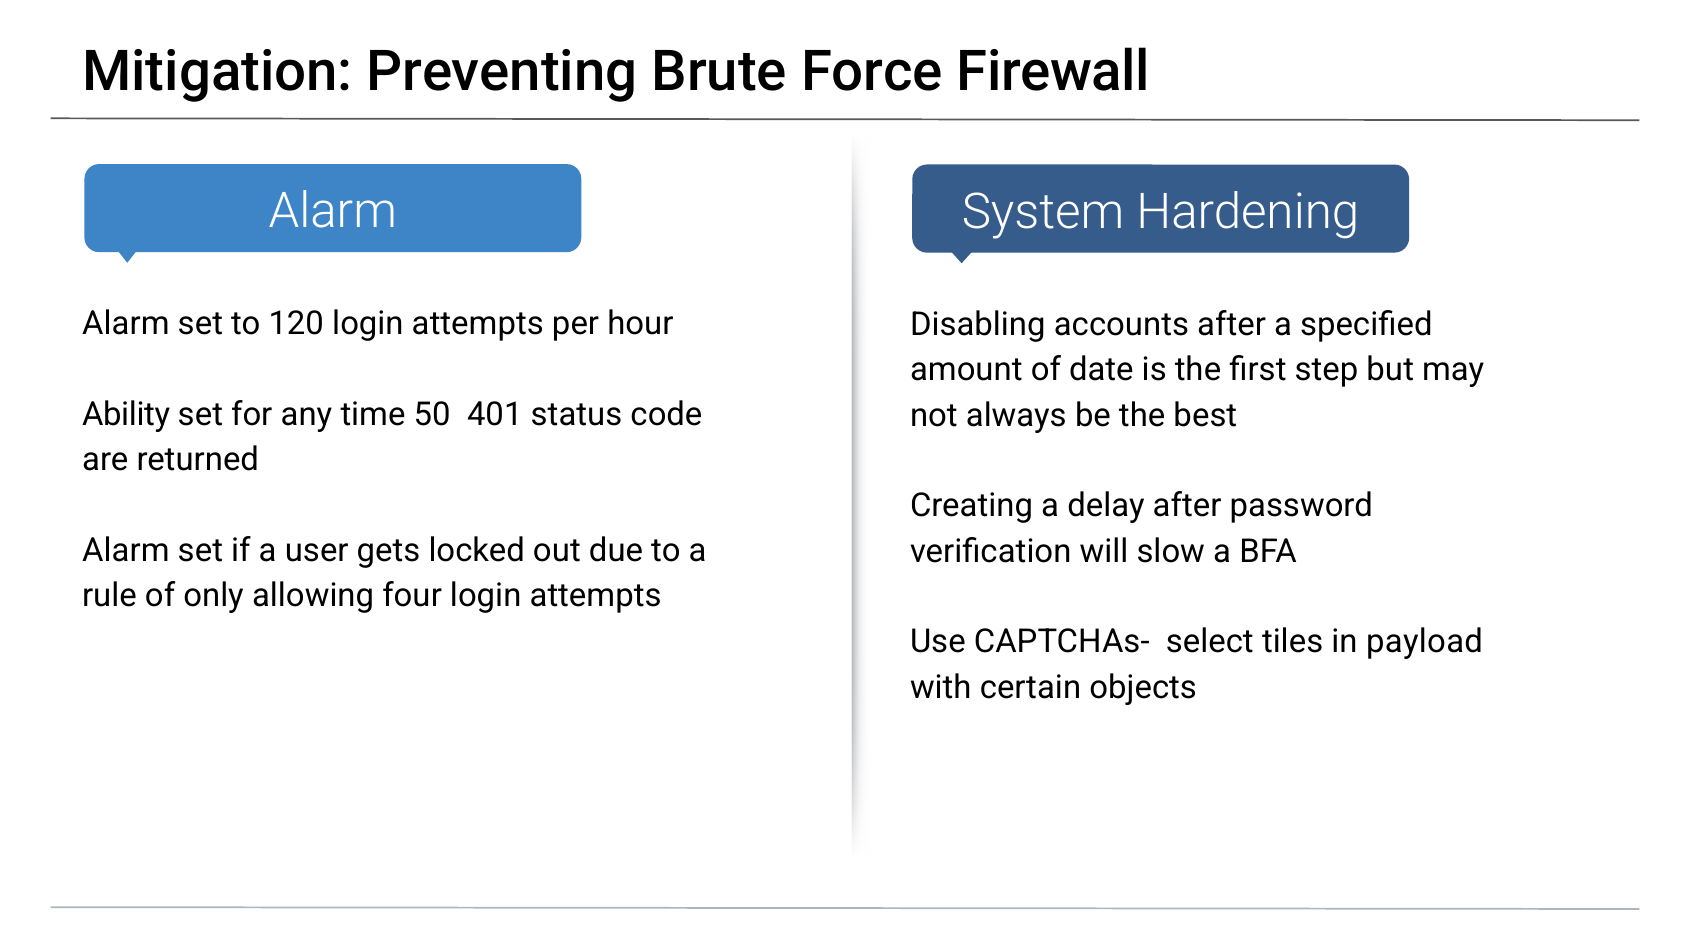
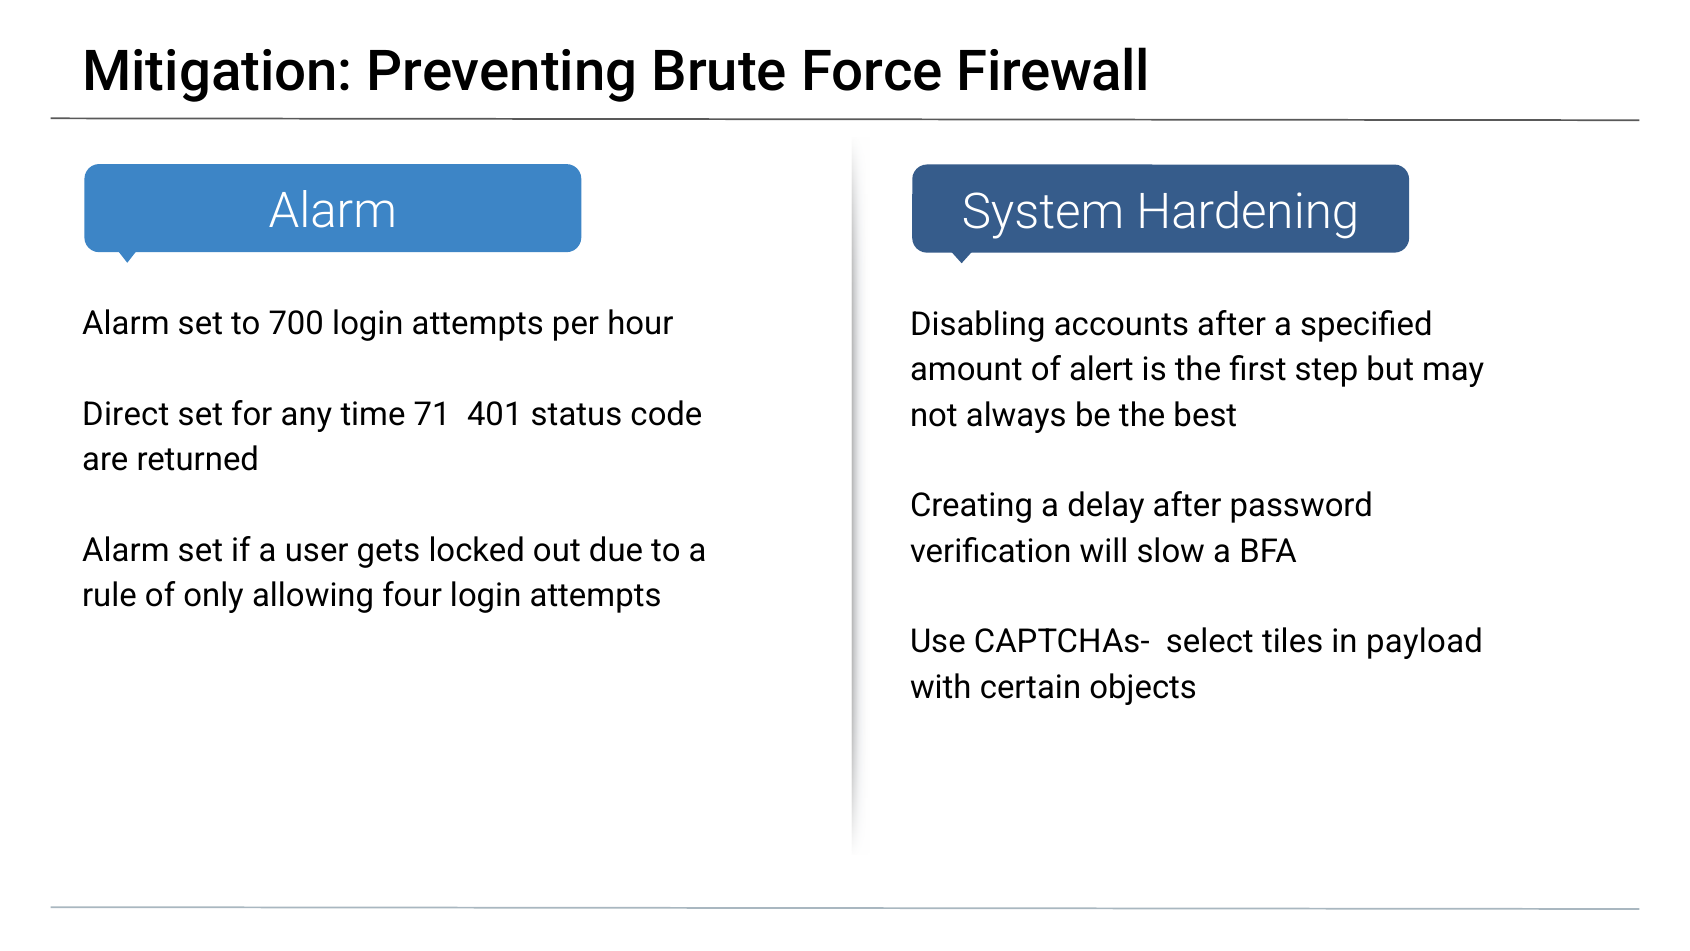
120: 120 -> 700
date: date -> alert
Ability: Ability -> Direct
50: 50 -> 71
